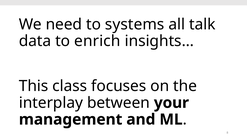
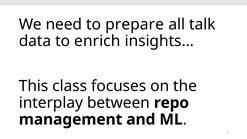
systems: systems -> prepare
your: your -> repo
